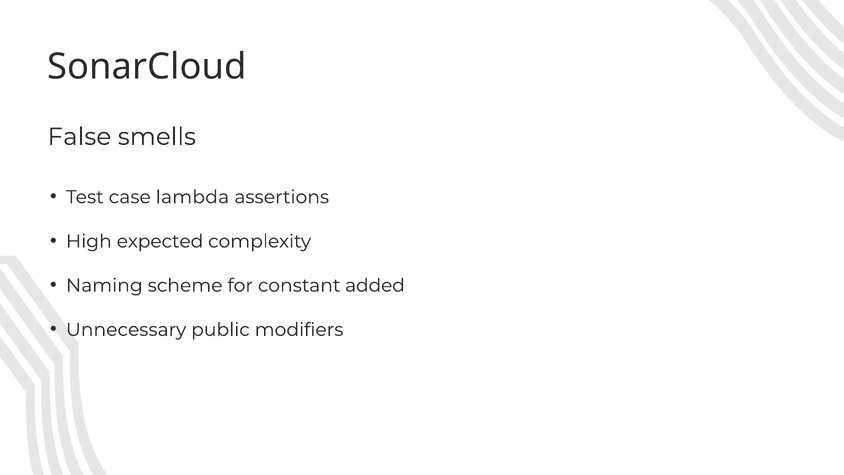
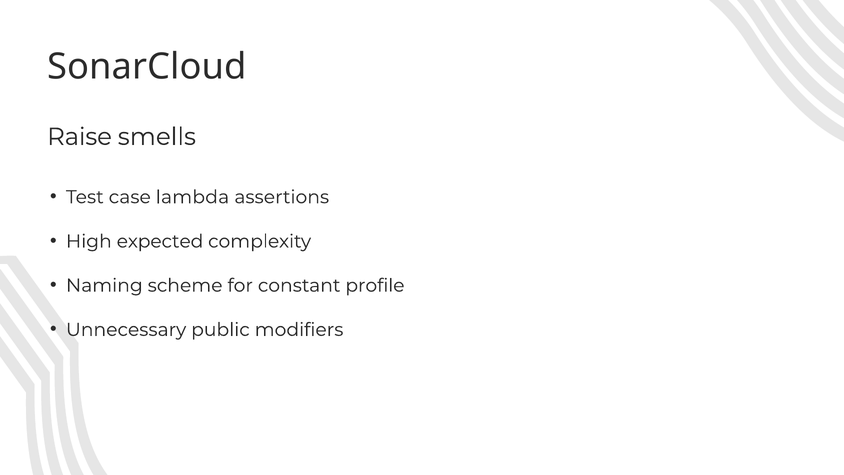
False: False -> Raise
added: added -> profile
